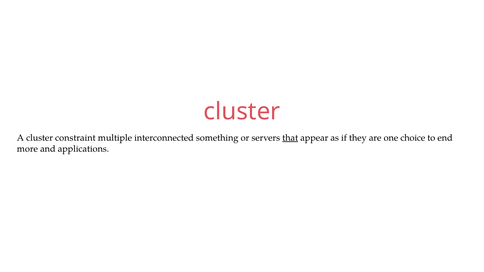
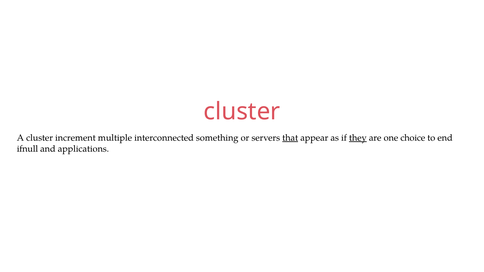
constraint: constraint -> increment
they underline: none -> present
more: more -> ifnull
